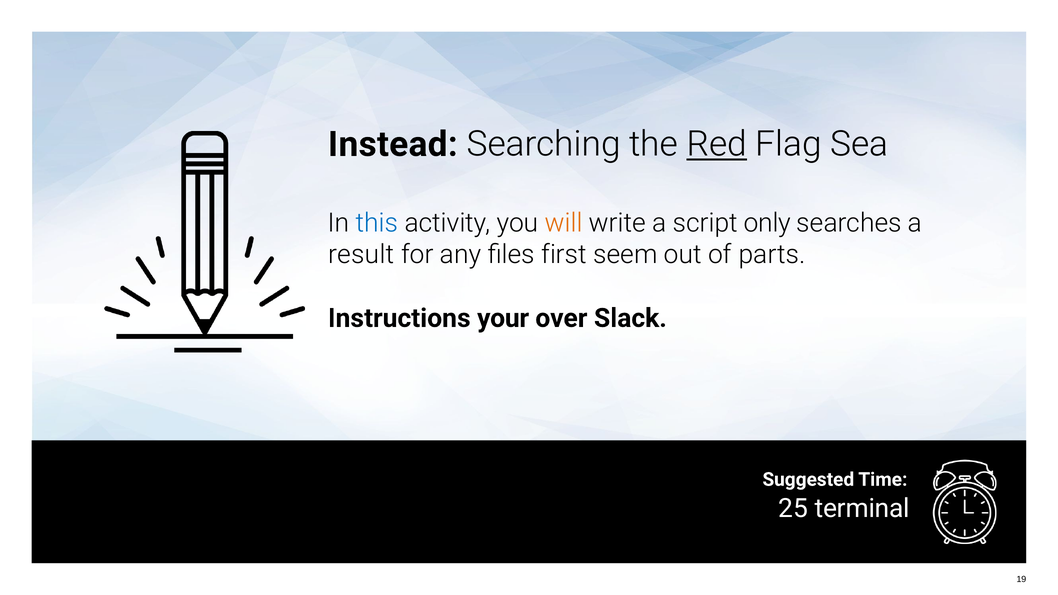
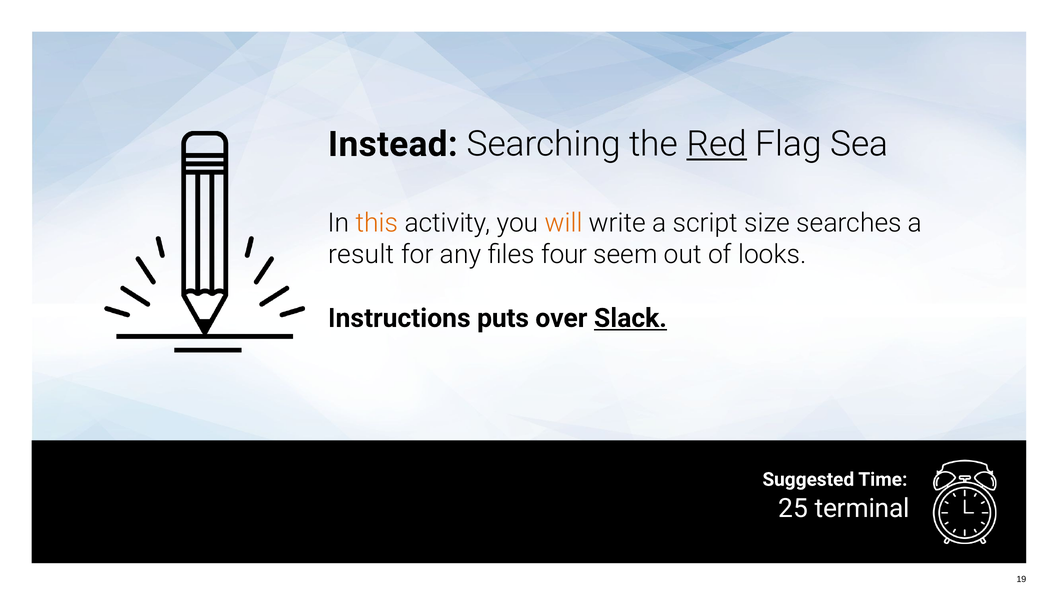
this colour: blue -> orange
only: only -> size
first: first -> four
parts: parts -> looks
your: your -> puts
Slack underline: none -> present
